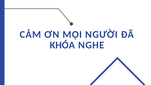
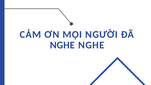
KHÓA at (62, 45): KHÓA -> NGHE
